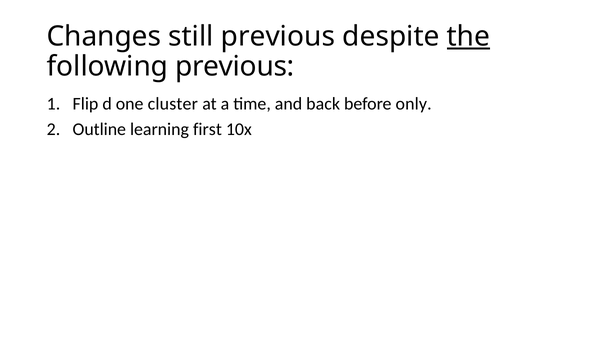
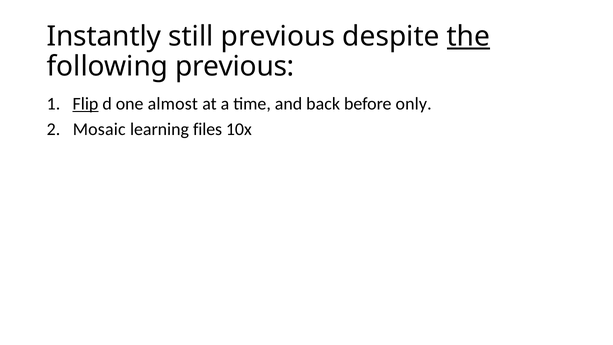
Changes: Changes -> Instantly
Flip underline: none -> present
cluster: cluster -> almost
Outline: Outline -> Mosaic
first: first -> files
